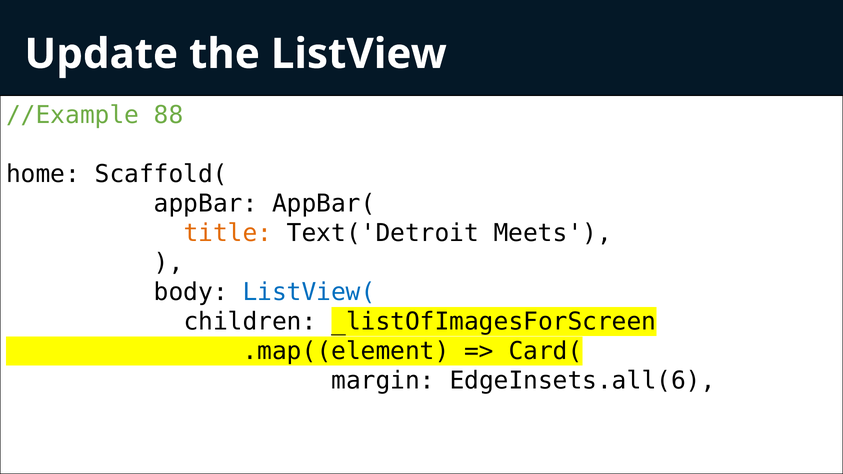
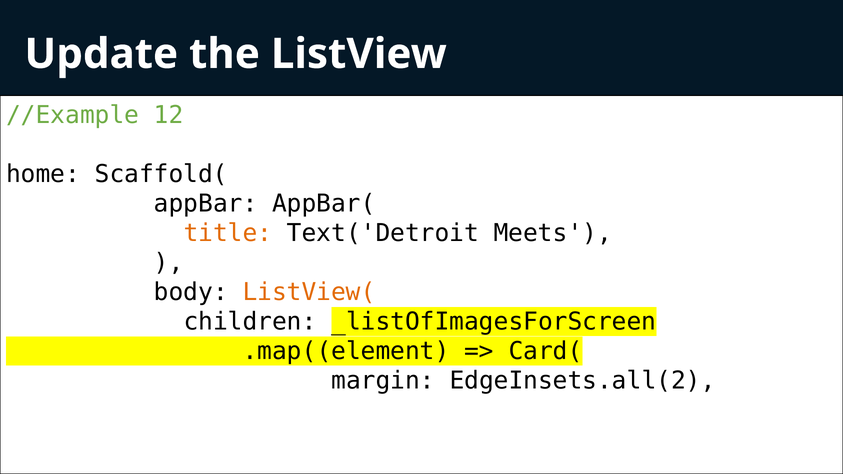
88: 88 -> 12
ListView( colour: blue -> orange
EdgeInsets.all(6: EdgeInsets.all(6 -> EdgeInsets.all(2
